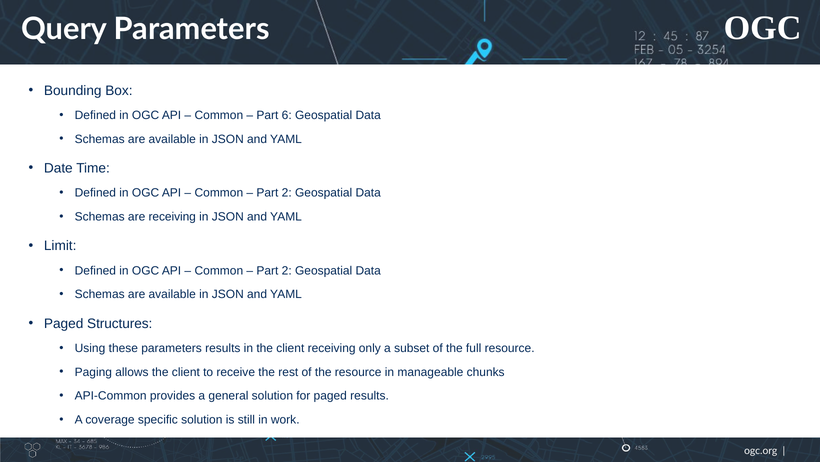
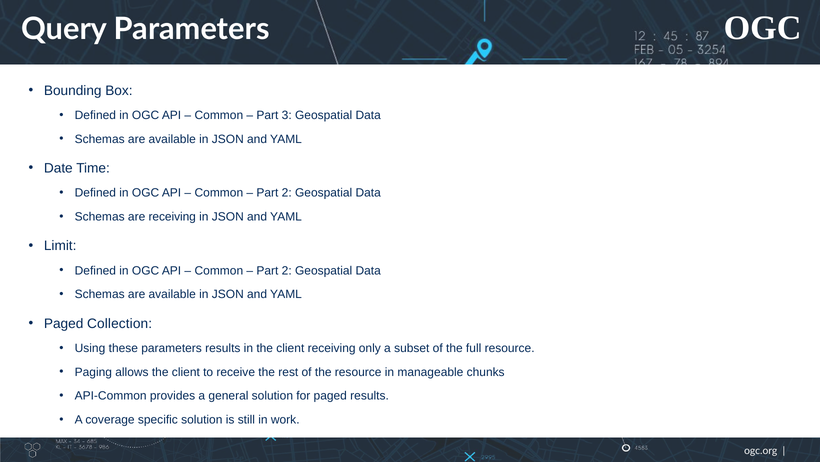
6: 6 -> 3
Structures: Structures -> Collection
